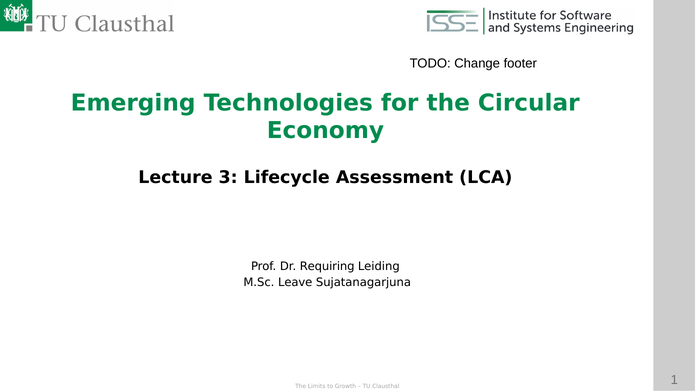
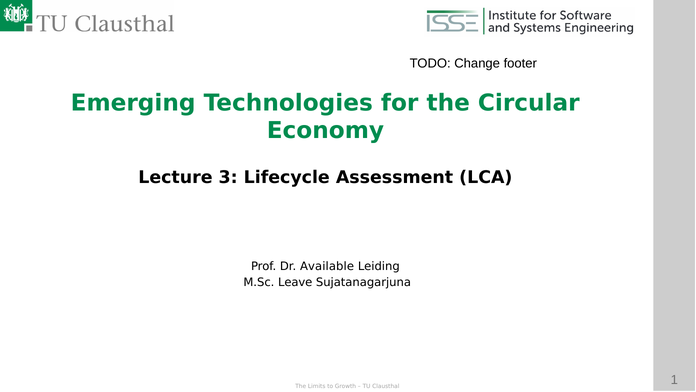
Requiring: Requiring -> Available
